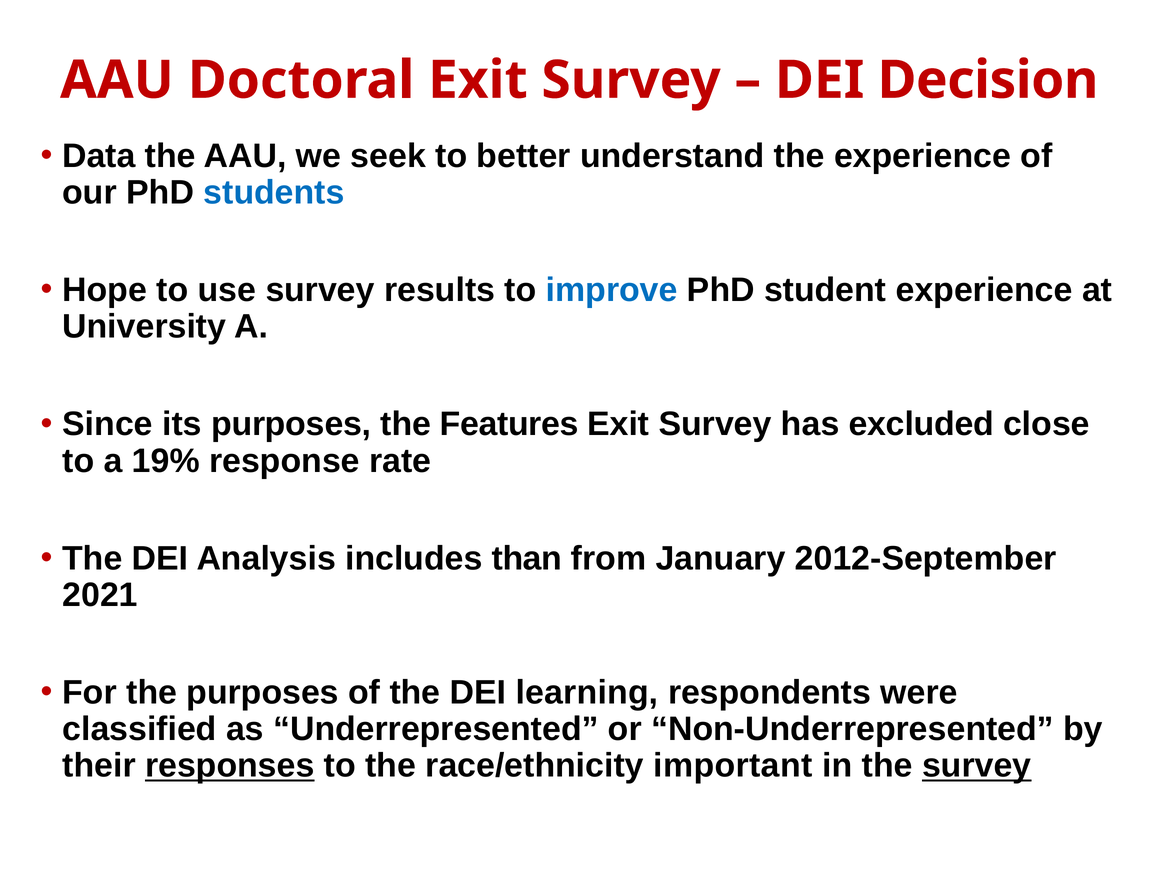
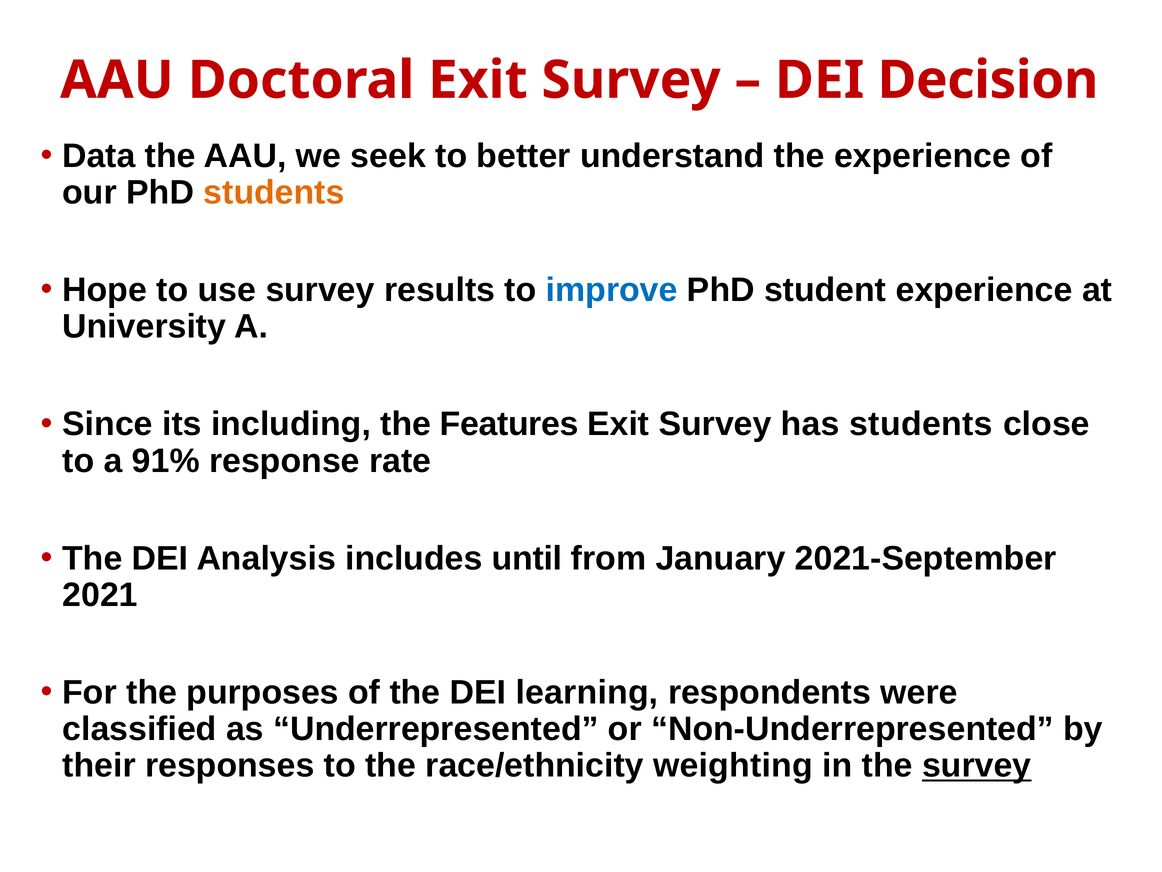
students at (274, 193) colour: blue -> orange
its purposes: purposes -> including
has excluded: excluded -> students
19%: 19% -> 91%
than: than -> until
2012-September: 2012-September -> 2021-September
responses underline: present -> none
important: important -> weighting
